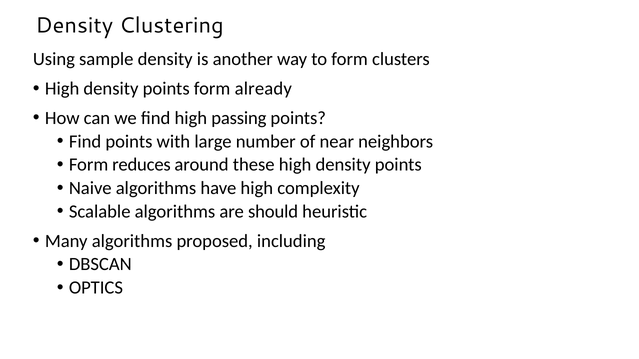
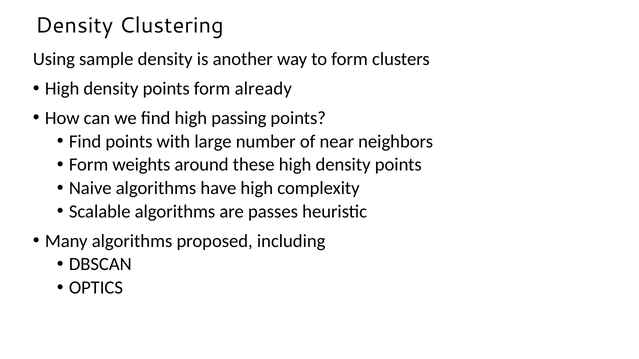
reduces: reduces -> weights
should: should -> passes
